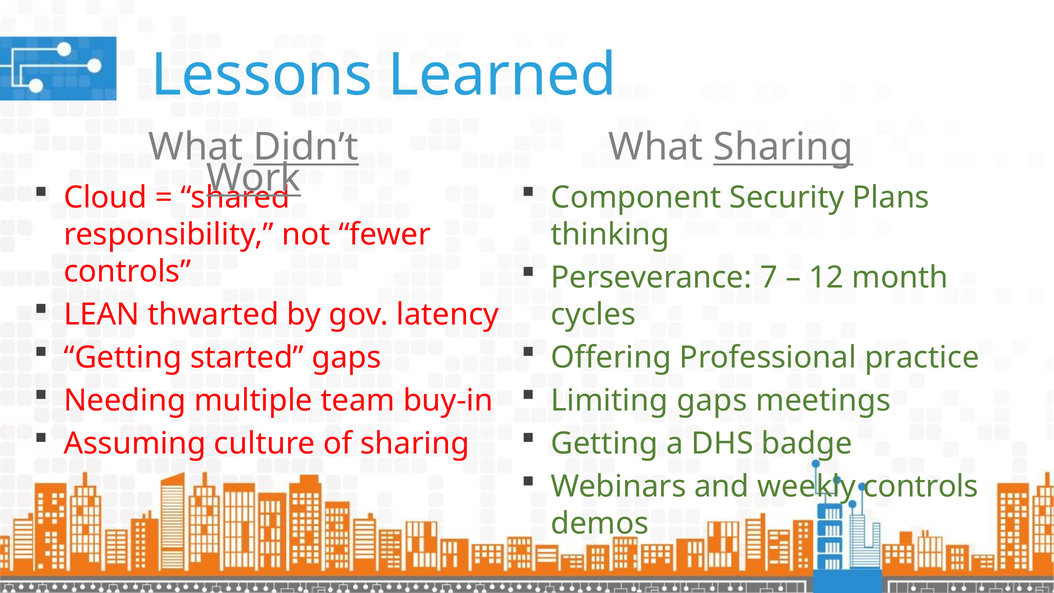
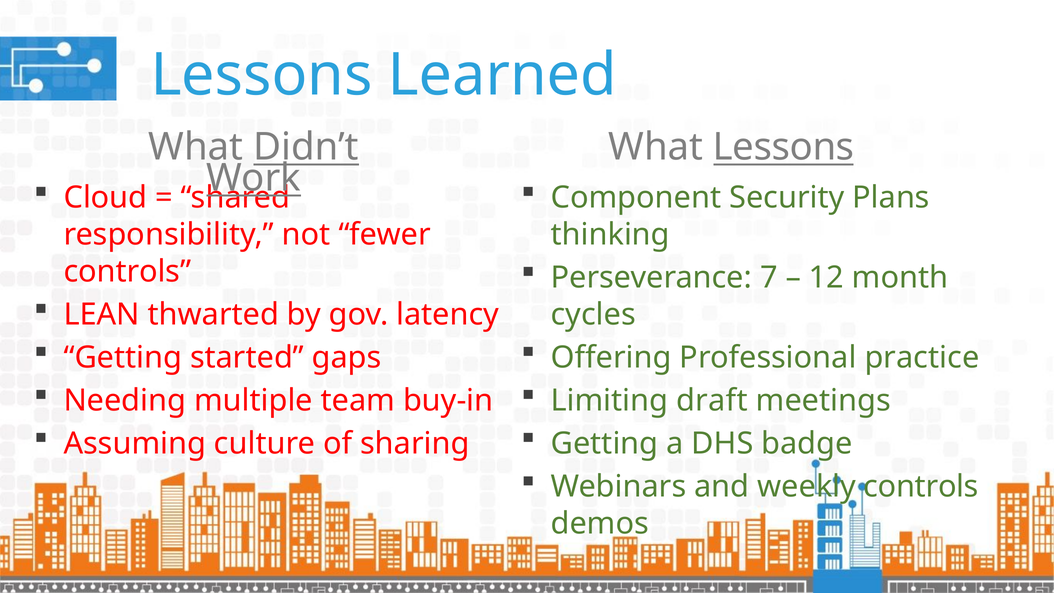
What Sharing: Sharing -> Lessons
Limiting gaps: gaps -> draft
